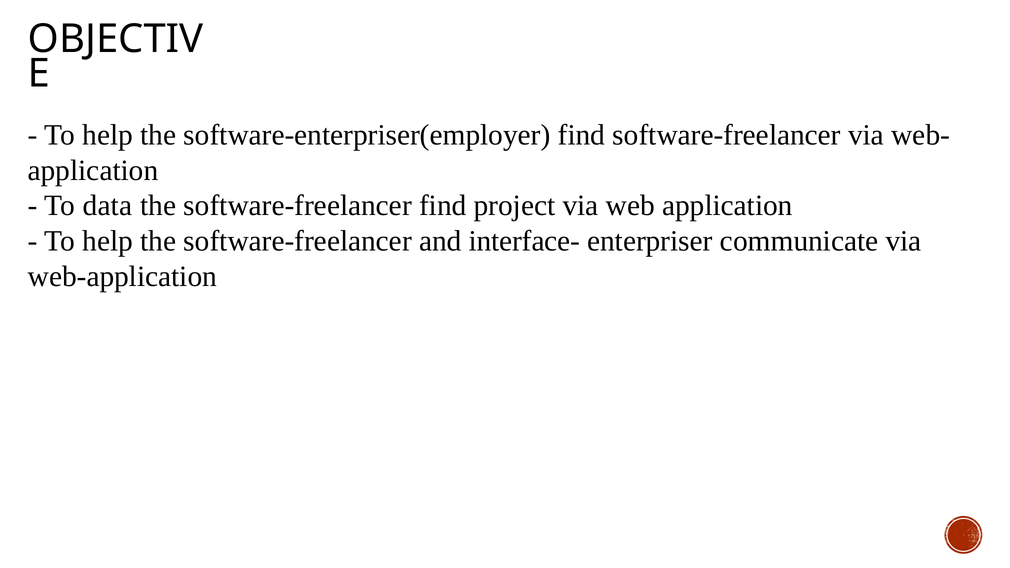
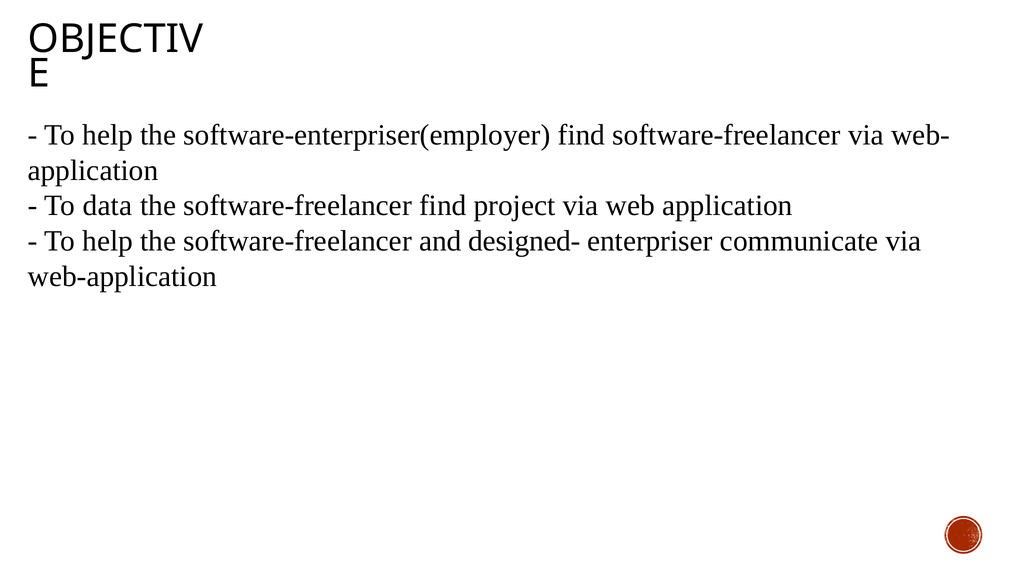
interface-: interface- -> designed-
